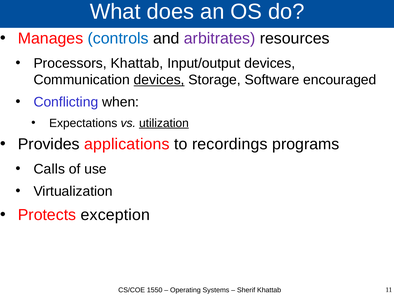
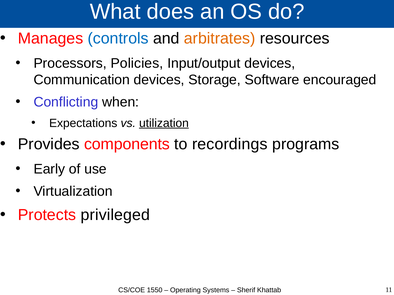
arbitrates colour: purple -> orange
Processors Khattab: Khattab -> Policies
devices at (159, 80) underline: present -> none
applications: applications -> components
Calls: Calls -> Early
exception: exception -> privileged
